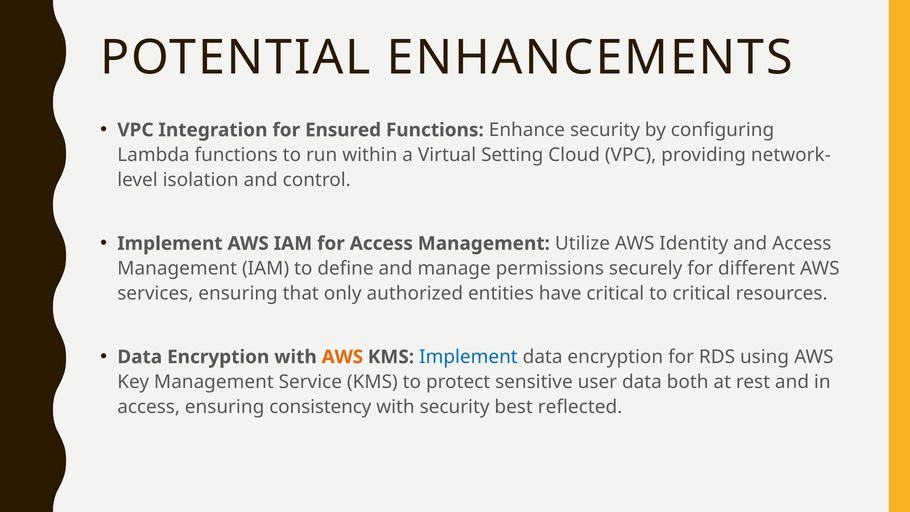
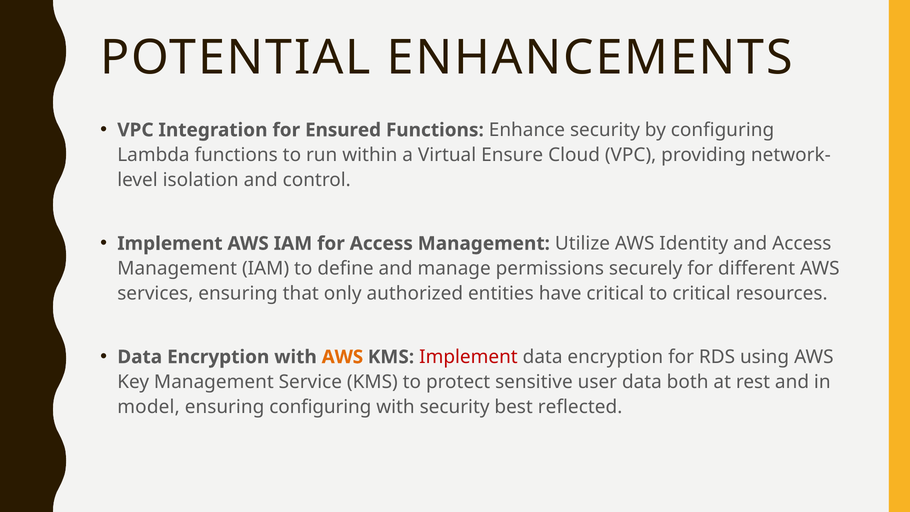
Setting: Setting -> Ensure
Implement at (468, 357) colour: blue -> red
access at (149, 407): access -> model
ensuring consistency: consistency -> configuring
